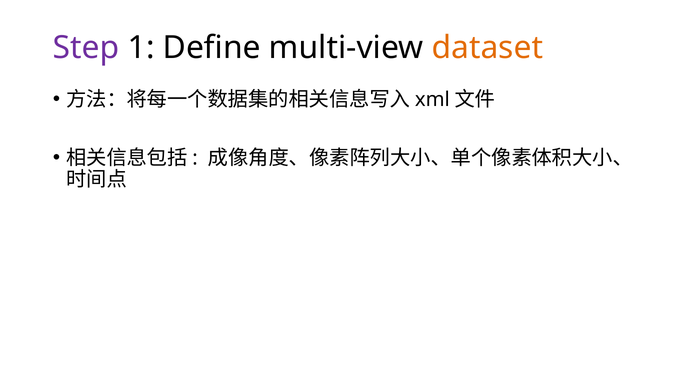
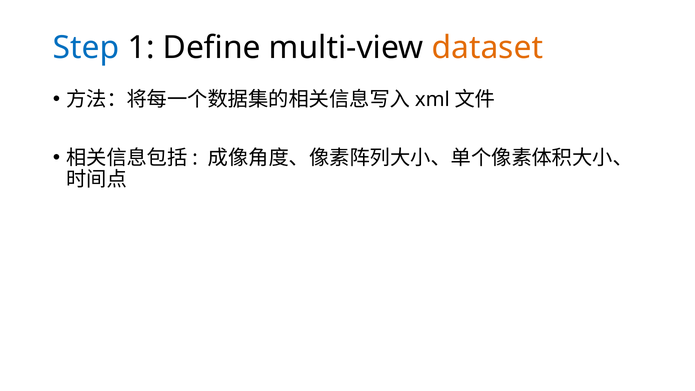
Step colour: purple -> blue
